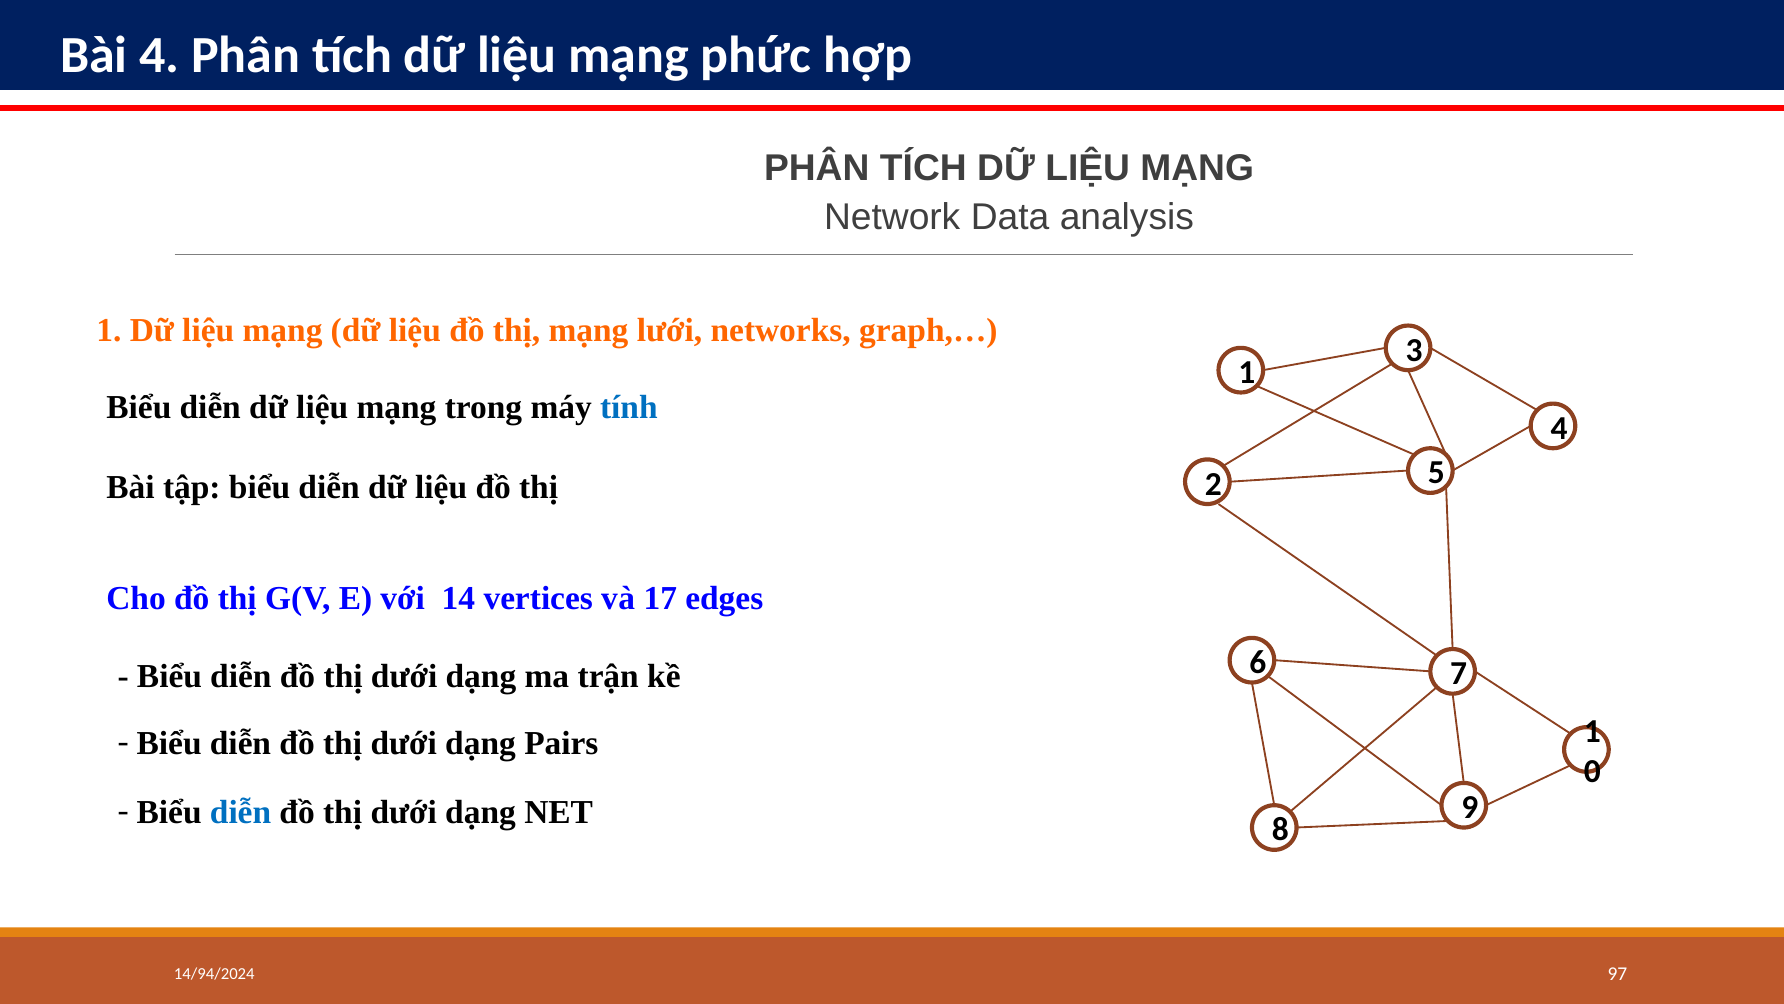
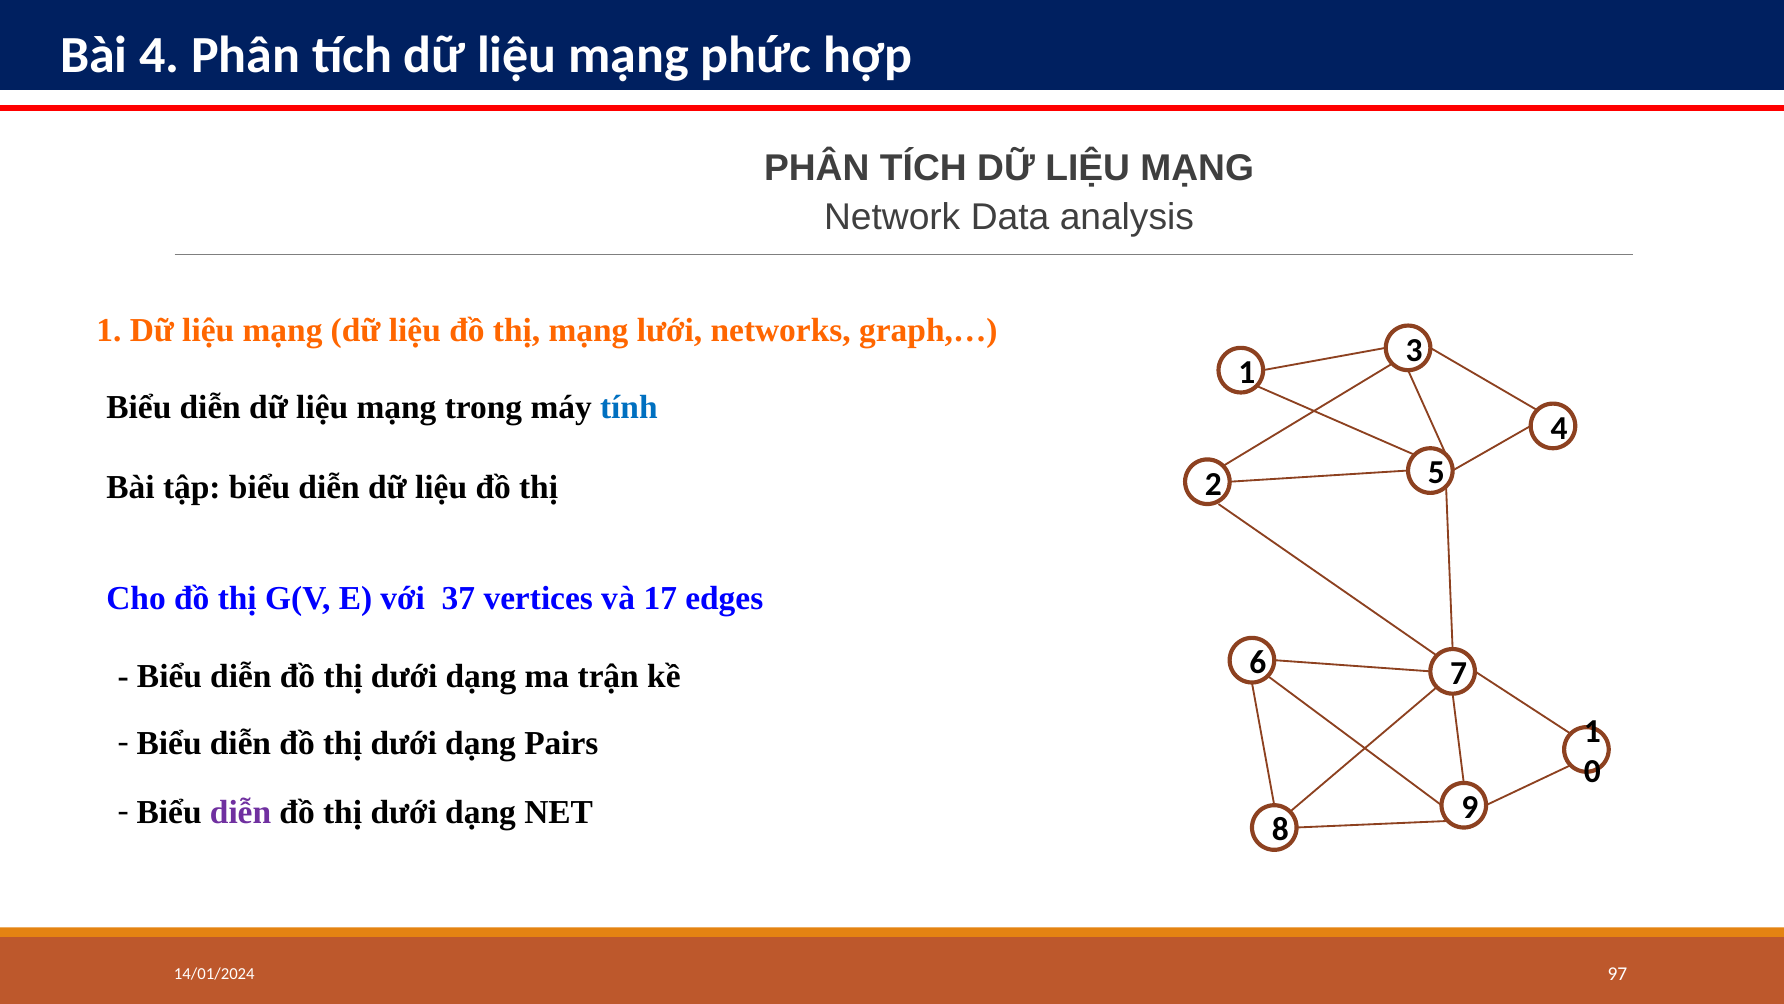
14: 14 -> 37
diễn at (241, 812) colour: blue -> purple
14/94/2024: 14/94/2024 -> 14/01/2024
